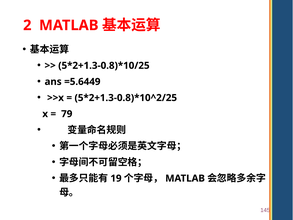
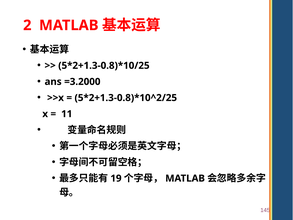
=5.6449: =5.6449 -> =3.2000
79: 79 -> 11
